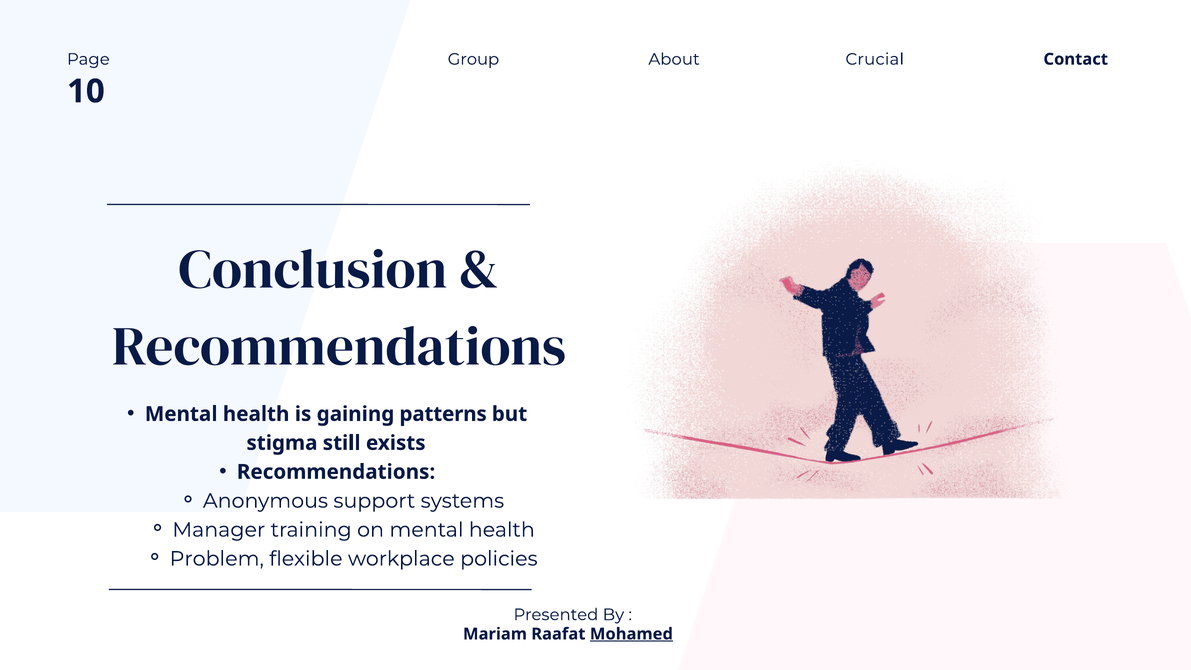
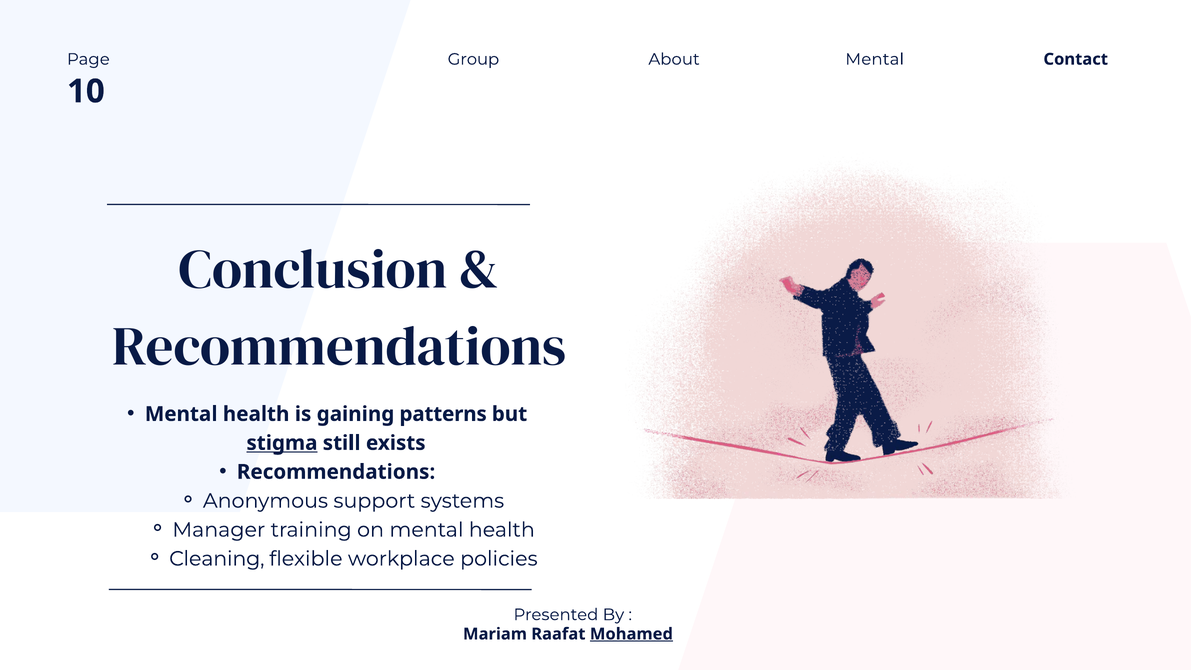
Crucial at (875, 59): Crucial -> Mental
stigma underline: none -> present
Problem: Problem -> Cleaning
